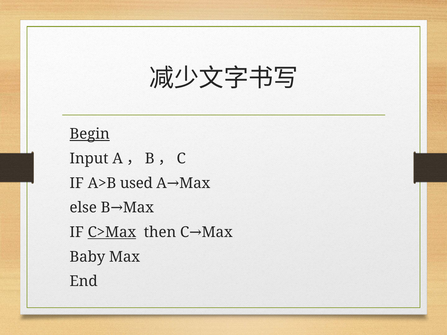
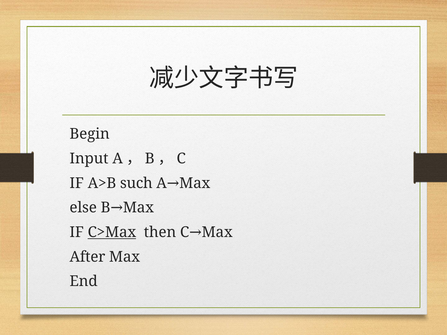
Begin underline: present -> none
used: used -> such
Baby: Baby -> After
